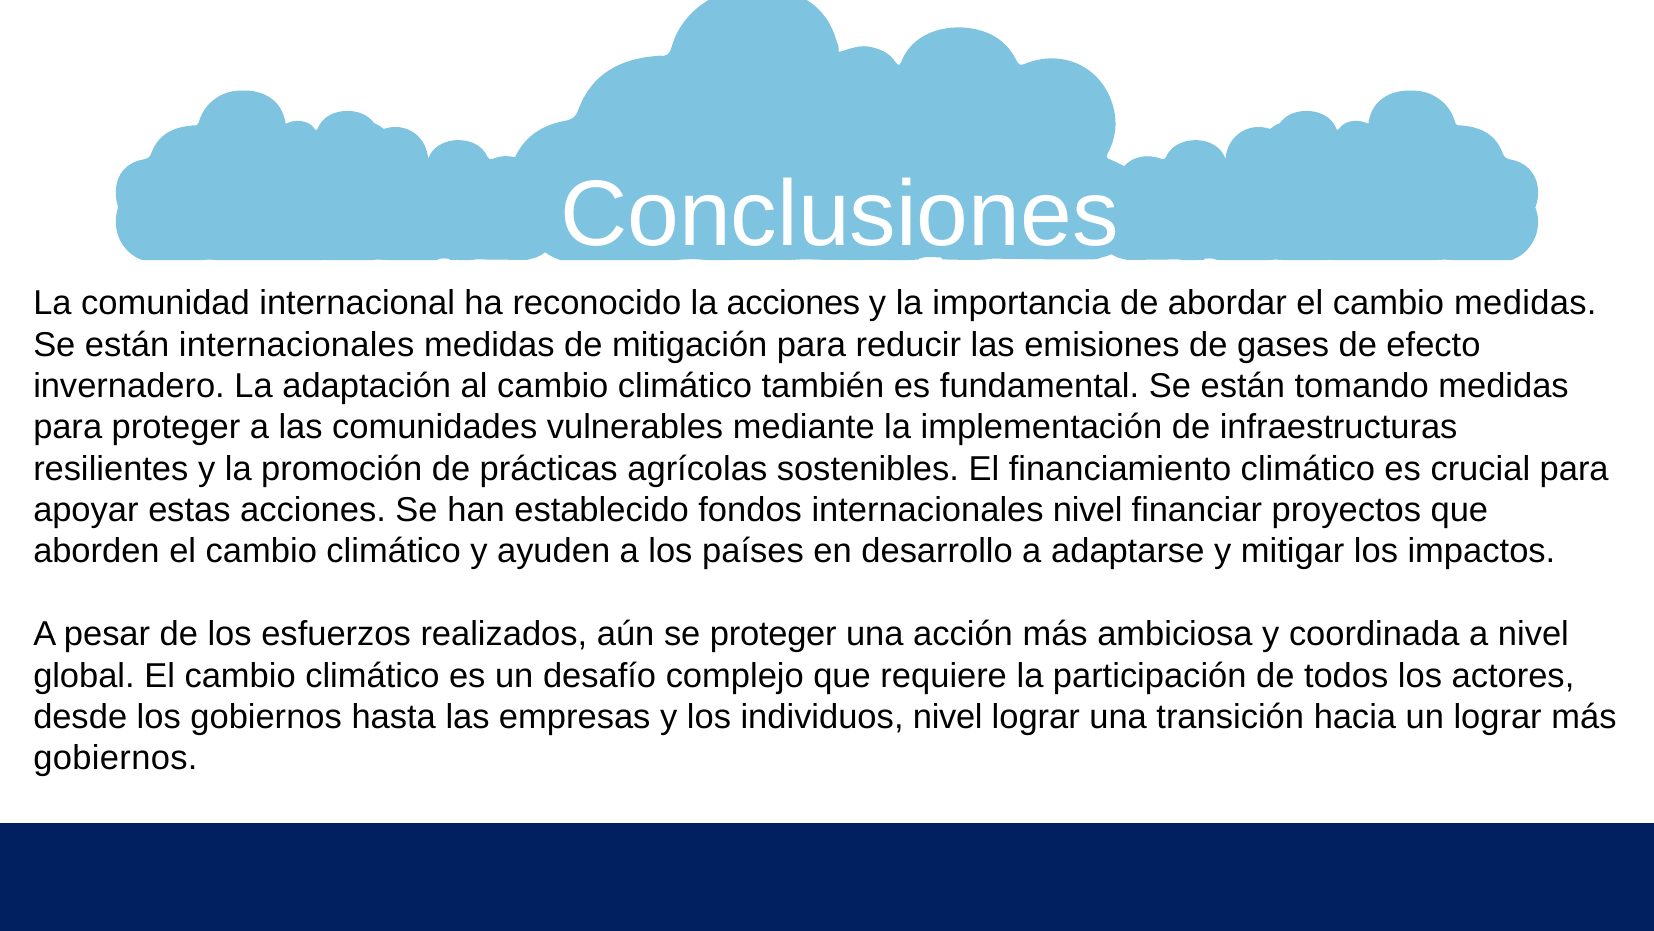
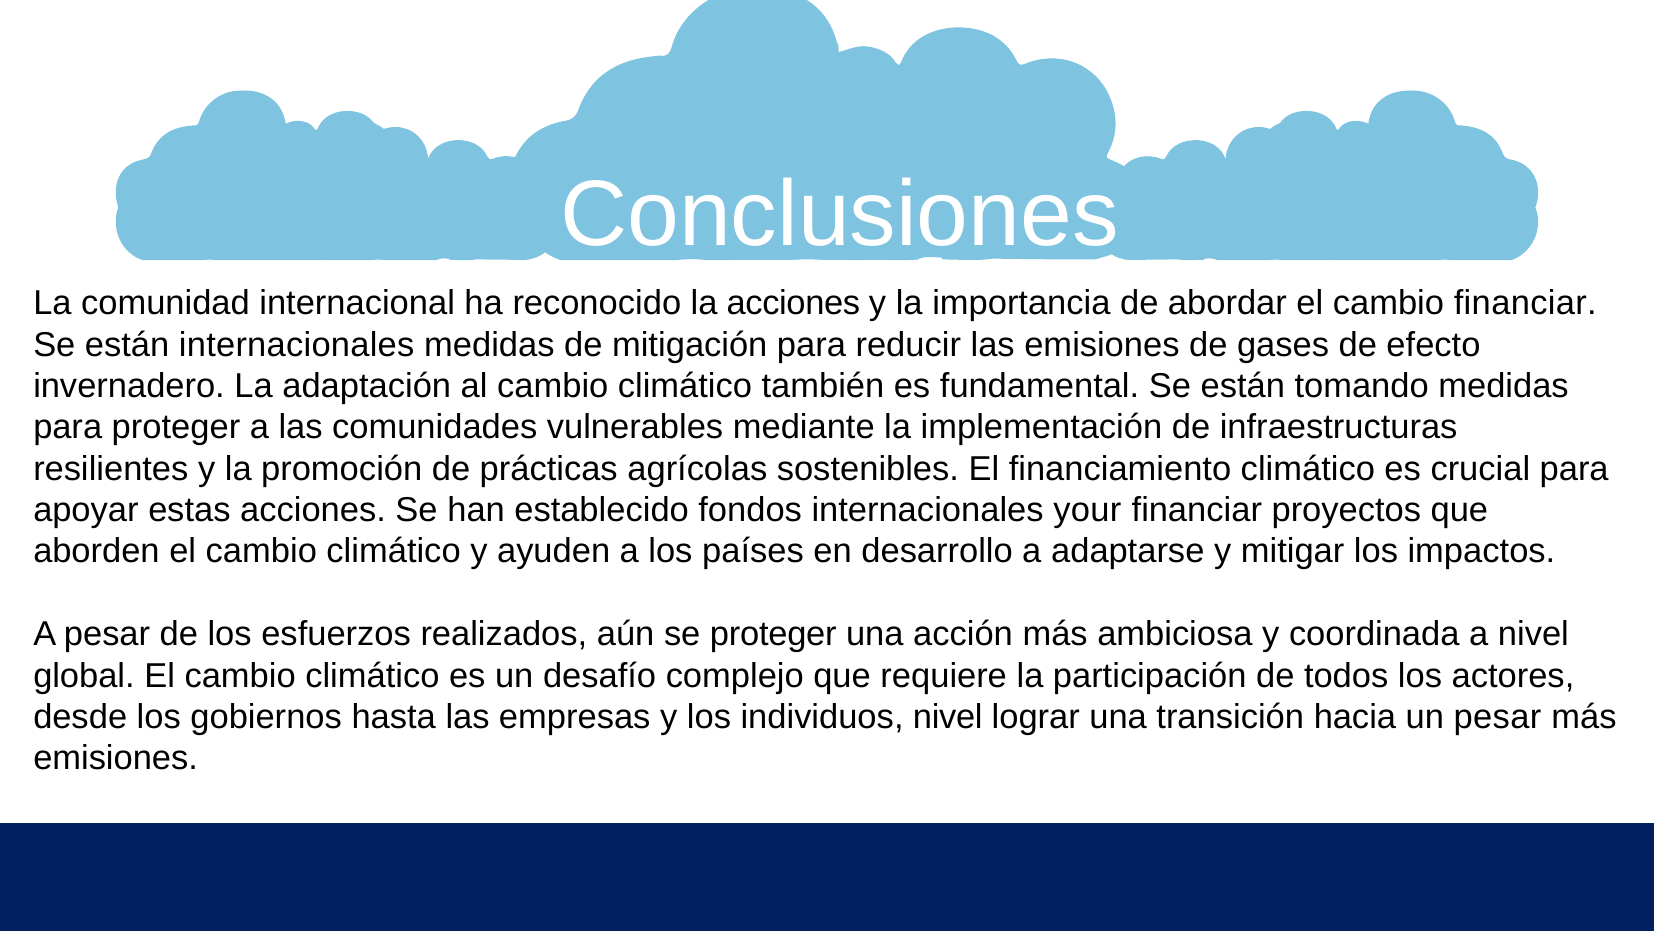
cambio medidas: medidas -> financiar
internacionales nivel: nivel -> your
un lograr: lograr -> pesar
gobiernos at (115, 758): gobiernos -> emisiones
